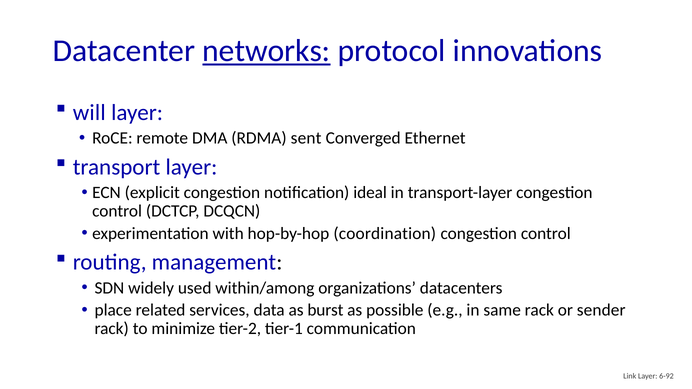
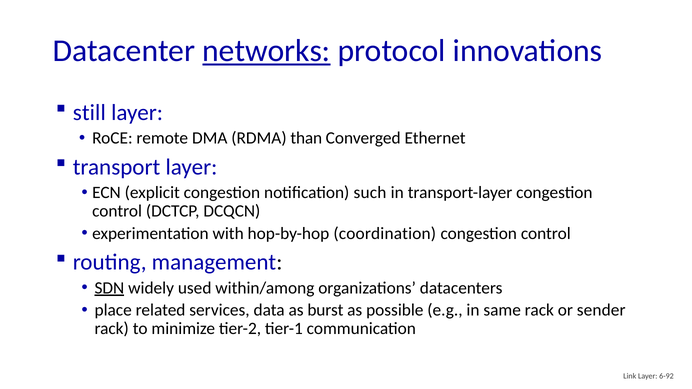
will: will -> still
sent: sent -> than
ideal: ideal -> such
SDN underline: none -> present
